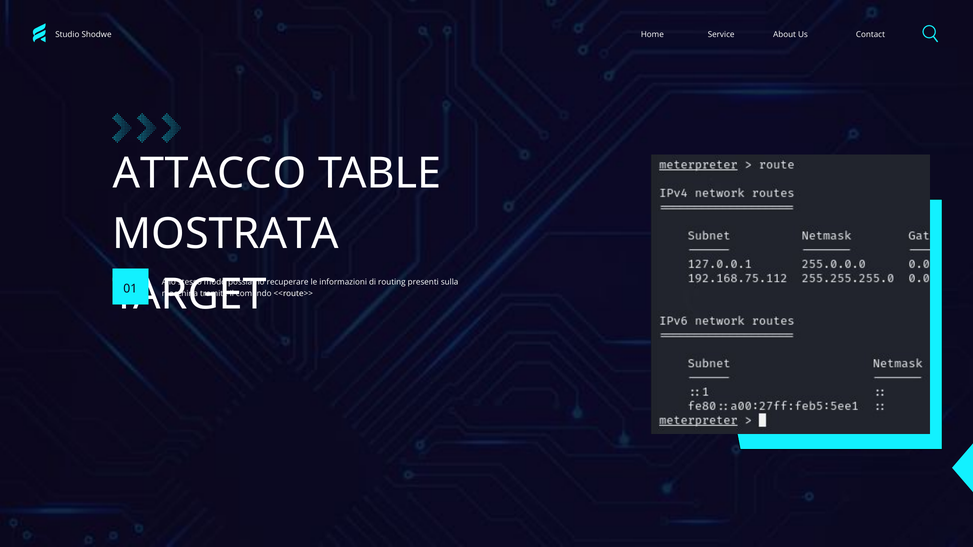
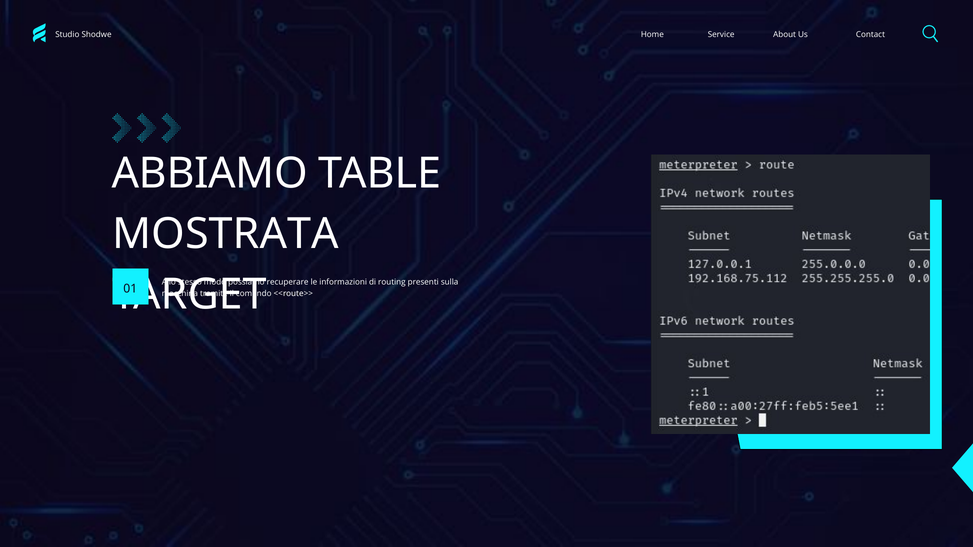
ATTACCO: ATTACCO -> ABBIAMO
